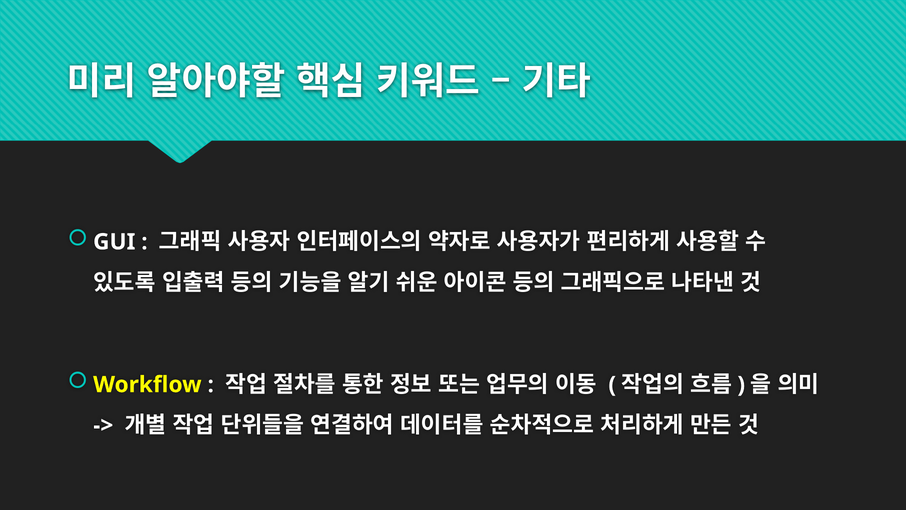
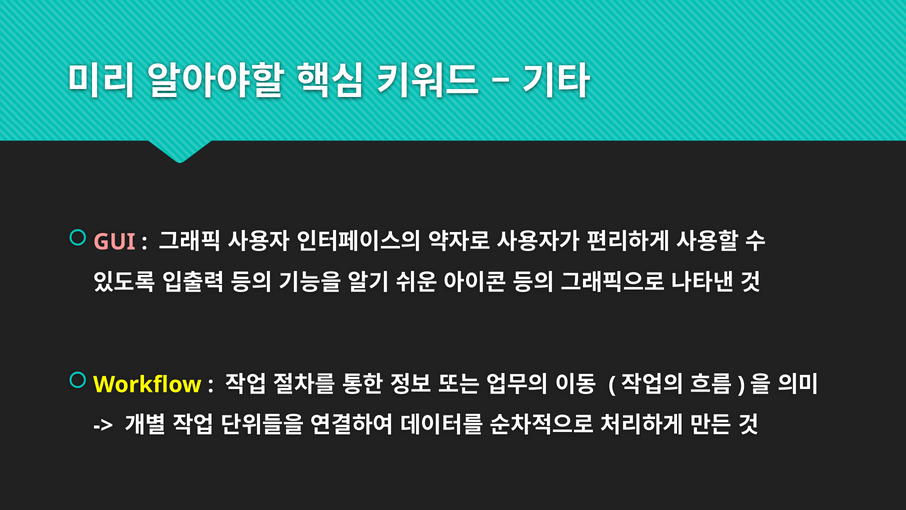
GUI colour: white -> pink
